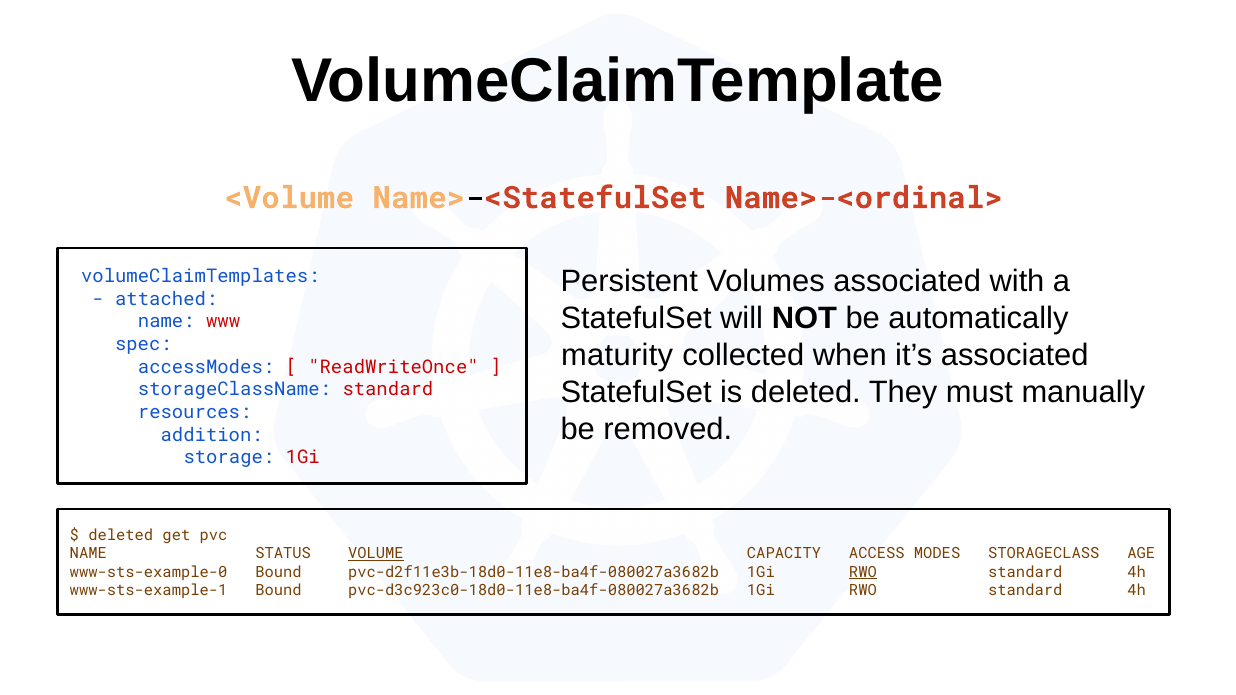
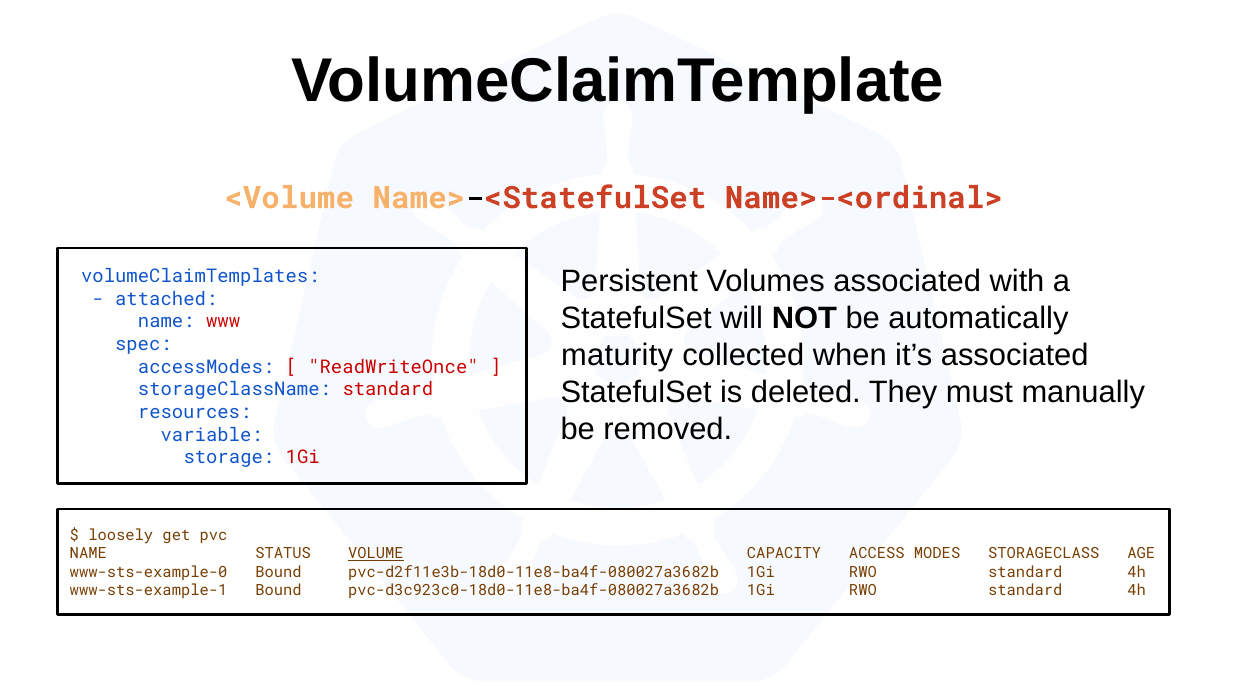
addition: addition -> variable
deleted at (121, 535): deleted -> loosely
RWO at (863, 573) underline: present -> none
